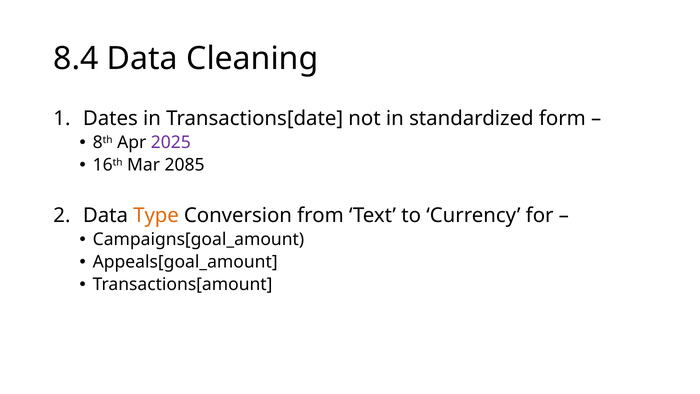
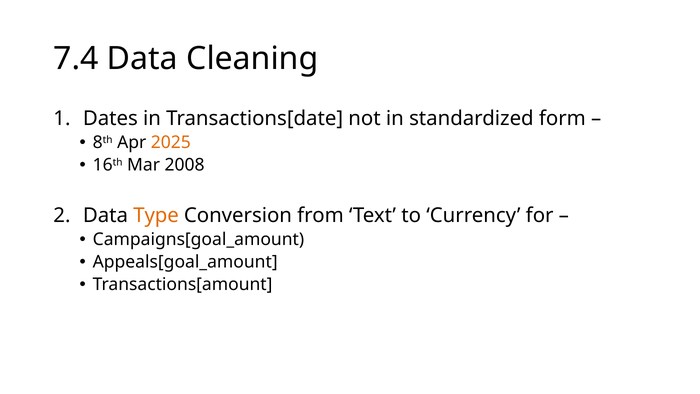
8.4: 8.4 -> 7.4
2025 colour: purple -> orange
2085: 2085 -> 2008
